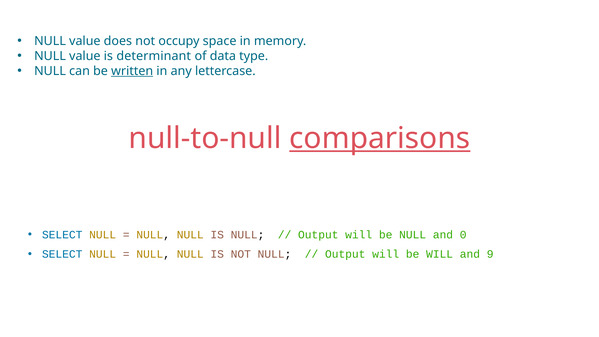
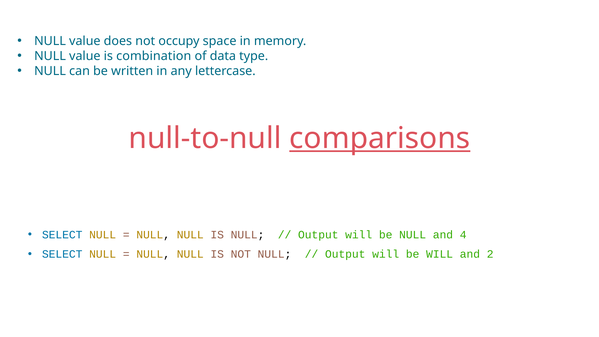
determinant: determinant -> combination
written underline: present -> none
0: 0 -> 4
9: 9 -> 2
